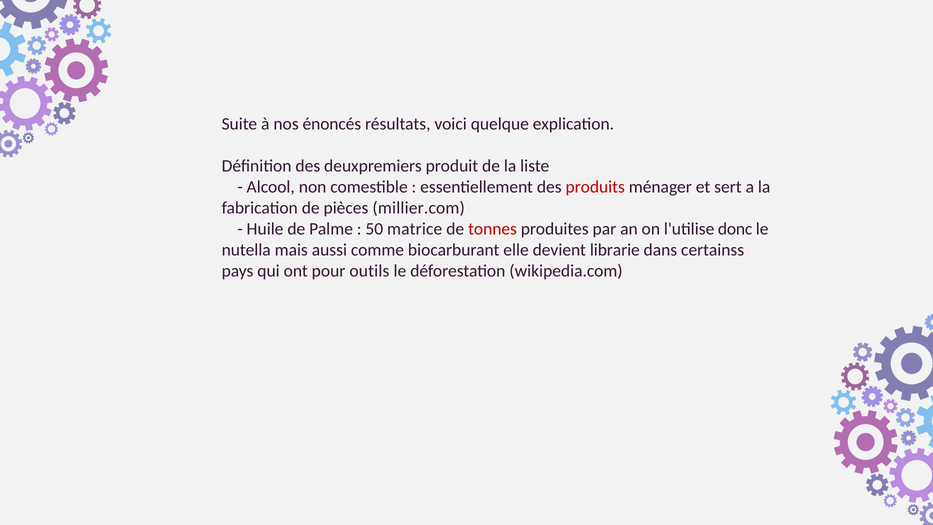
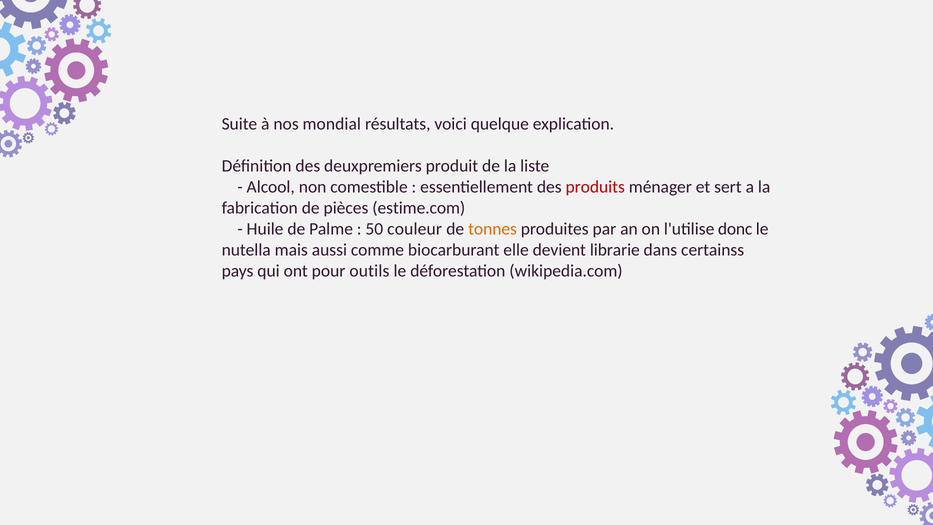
énoncés: énoncés -> mondial
millier.com: millier.com -> estime.com
matrice: matrice -> couleur
tonnes colour: red -> orange
